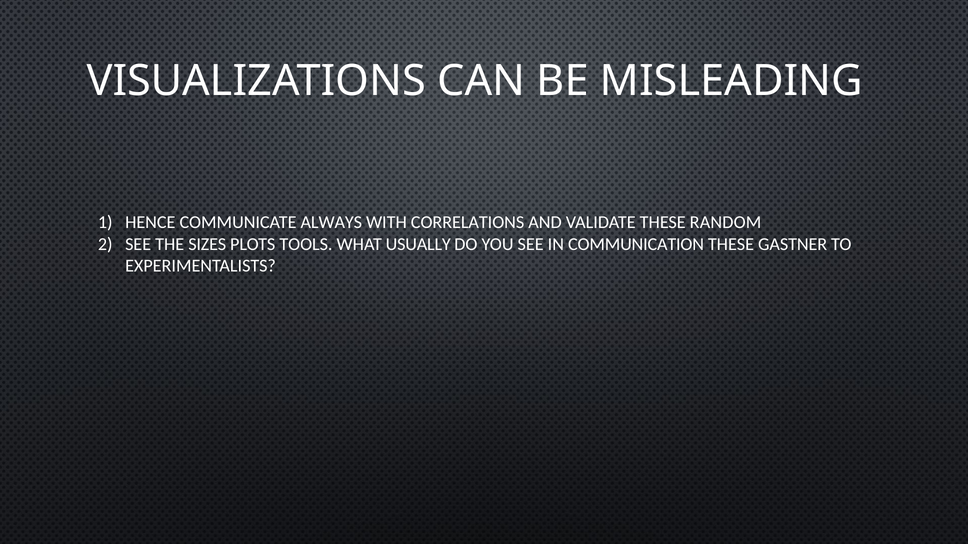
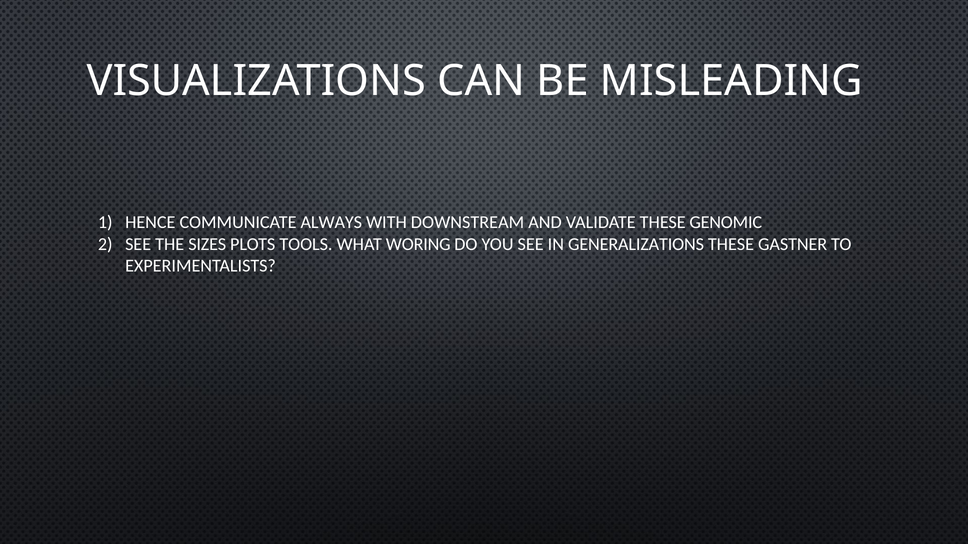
CORRELATIONS: CORRELATIONS -> DOWNSTREAM
RANDOM: RANDOM -> GENOMIC
USUALLY: USUALLY -> WORING
COMMUNICATION: COMMUNICATION -> GENERALIZATIONS
